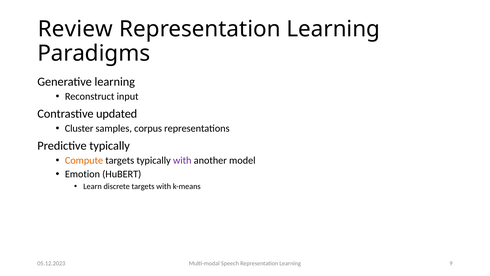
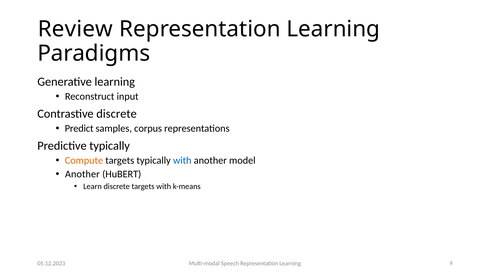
Contrastive updated: updated -> discrete
Cluster: Cluster -> Predict
with at (182, 160) colour: purple -> blue
Emotion at (82, 174): Emotion -> Another
